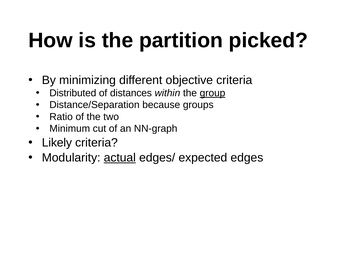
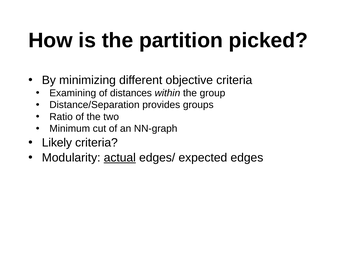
Distributed: Distributed -> Examining
group underline: present -> none
because: because -> provides
